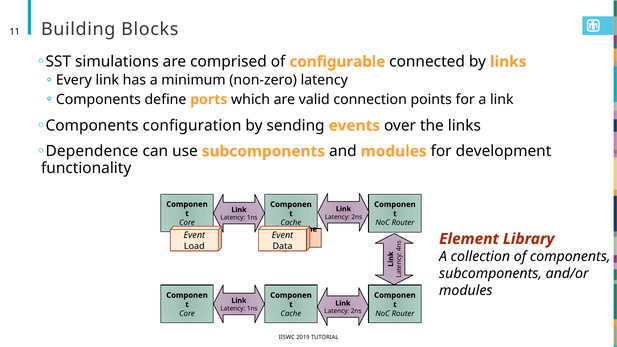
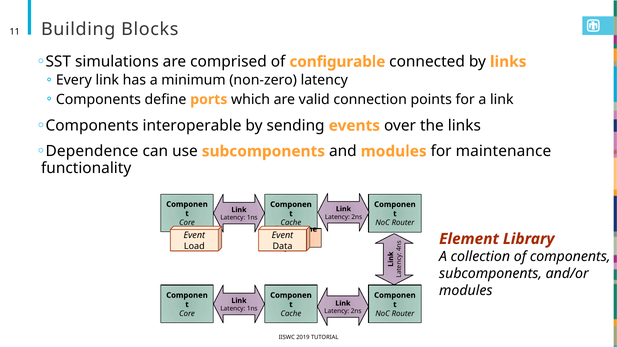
configuration: configuration -> interoperable
development: development -> maintenance
